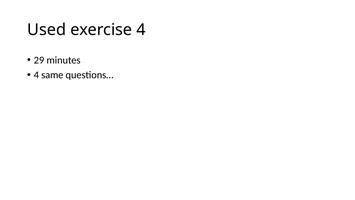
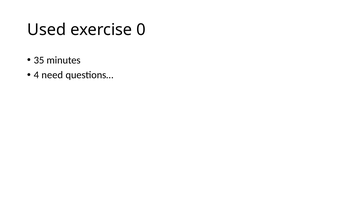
exercise 4: 4 -> 0
29: 29 -> 35
same: same -> need
